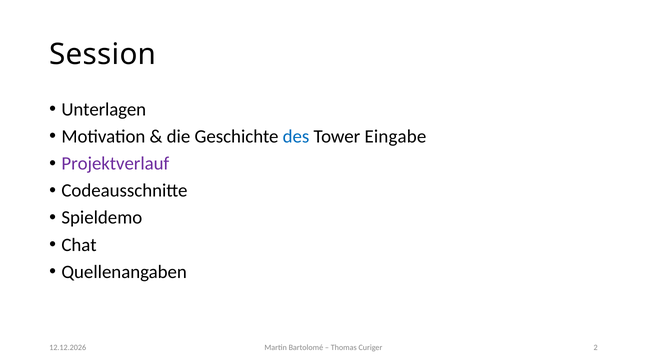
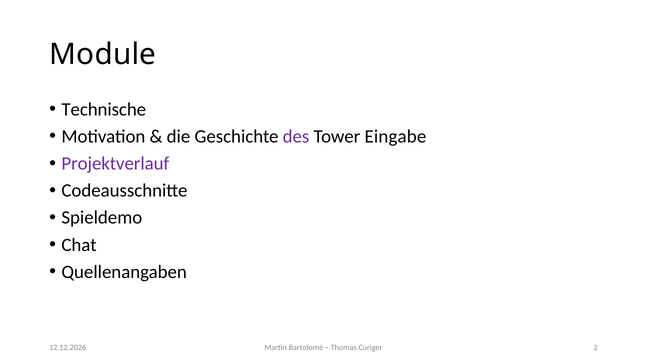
Session: Session -> Module
Unterlagen: Unterlagen -> Technische
des colour: blue -> purple
